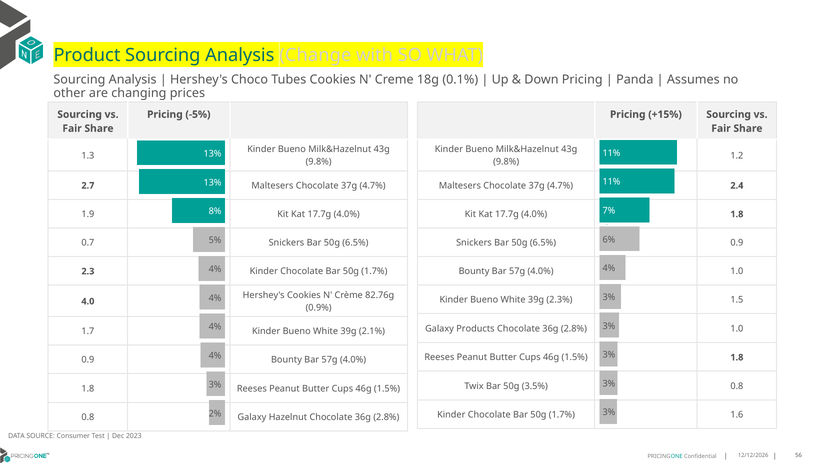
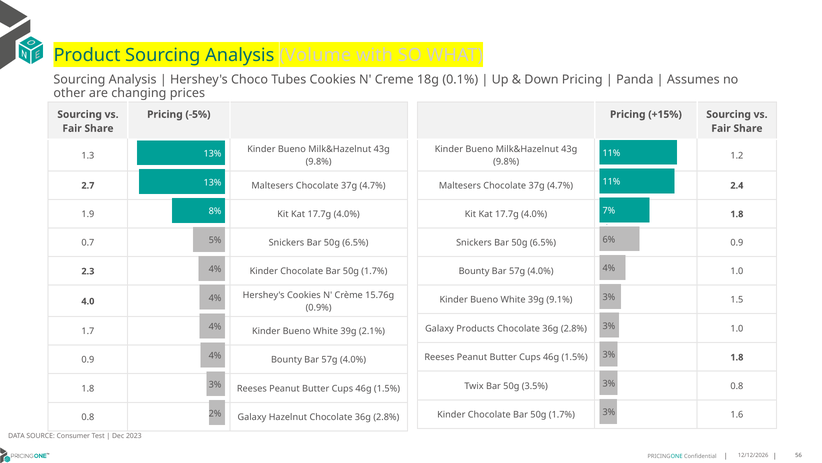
Change: Change -> Volume
82.76g: 82.76g -> 15.76g
2.3%: 2.3% -> 9.1%
